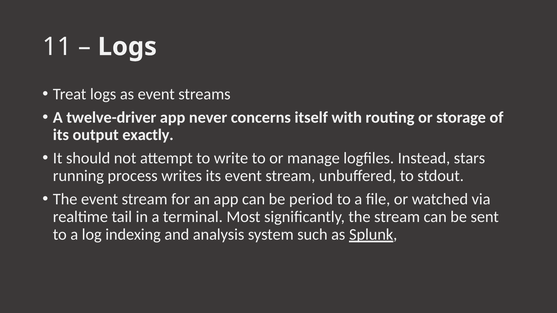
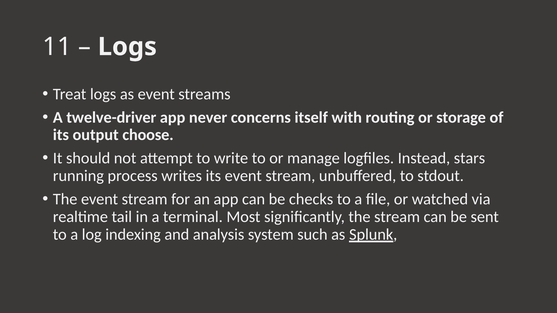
exactly: exactly -> choose
period: period -> checks
